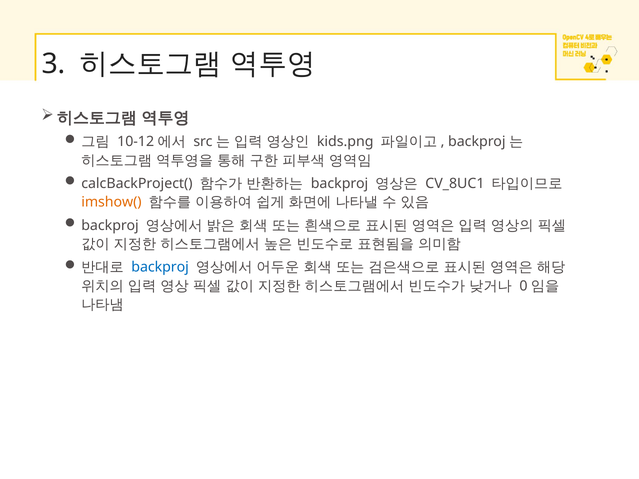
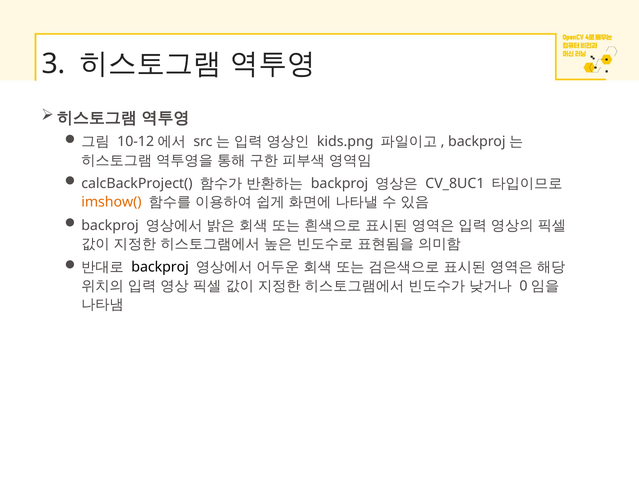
backproj at (160, 267) colour: blue -> black
